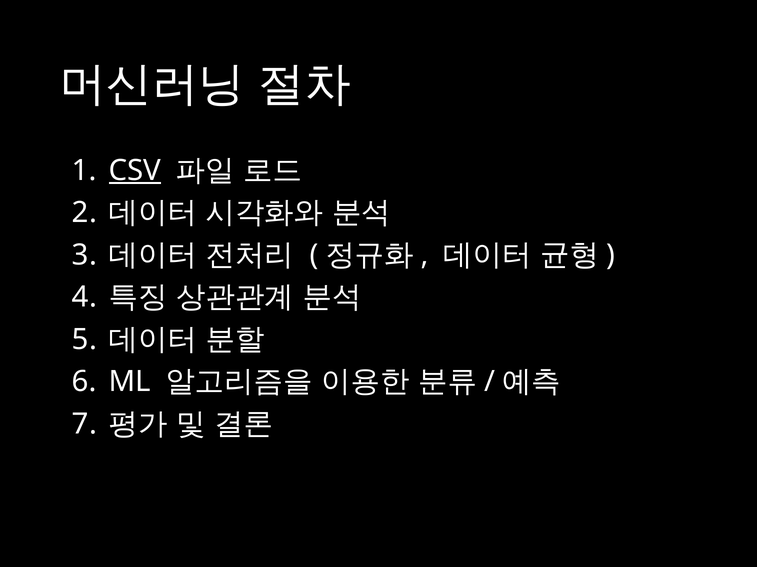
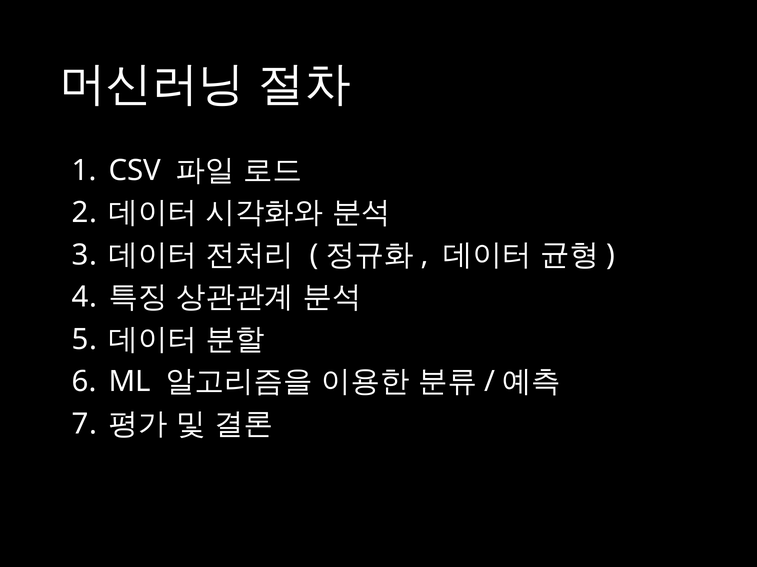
CSV underline: present -> none
